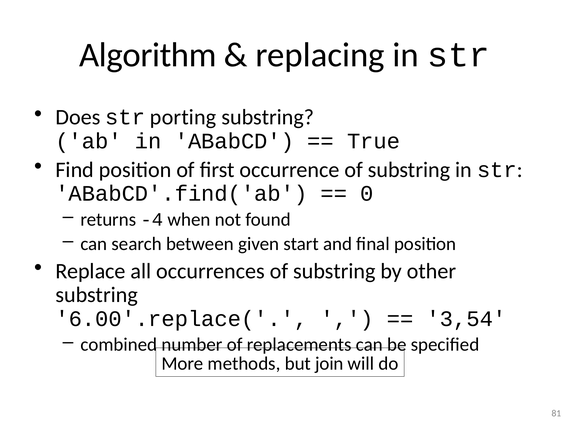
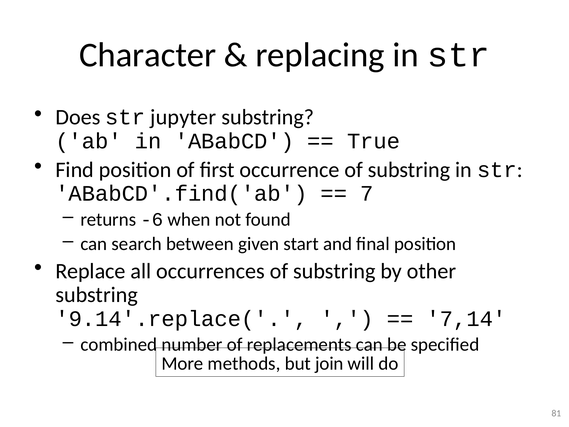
Algorithm: Algorithm -> Character
porting: porting -> jupyter
0: 0 -> 7
-4: -4 -> -6
6.00'.replace(: 6.00'.replace( -> 9.14'.replace(
3,54: 3,54 -> 7,14
